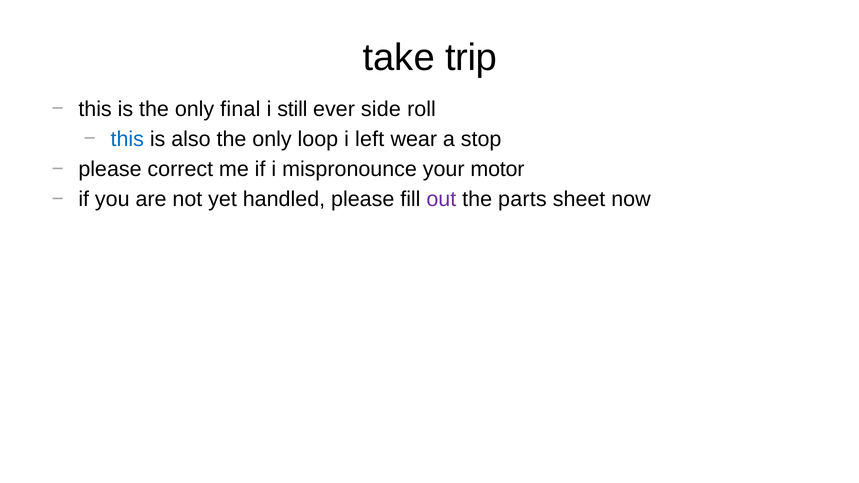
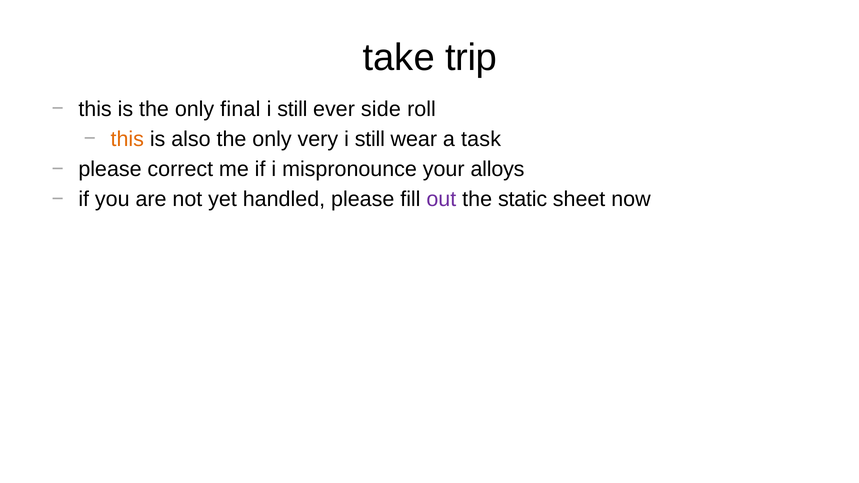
this at (127, 139) colour: blue -> orange
loop: loop -> very
left at (370, 139): left -> still
stop: stop -> task
motor: motor -> alloys
parts: parts -> static
